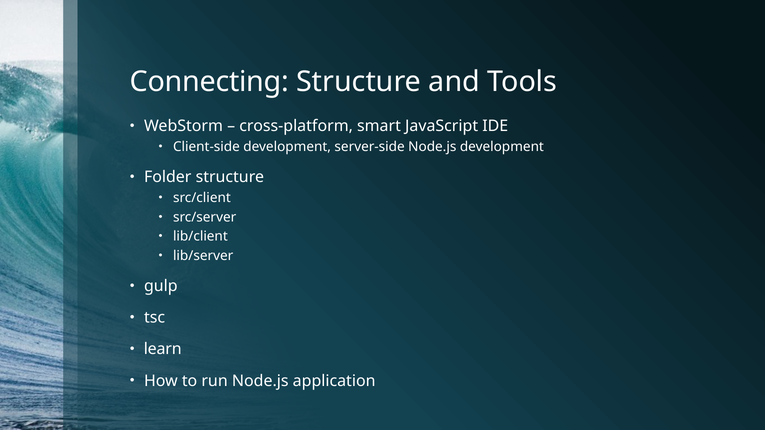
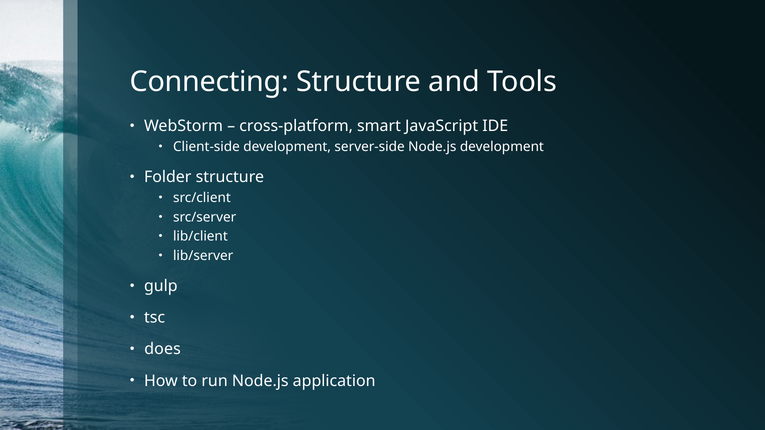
learn: learn -> does
